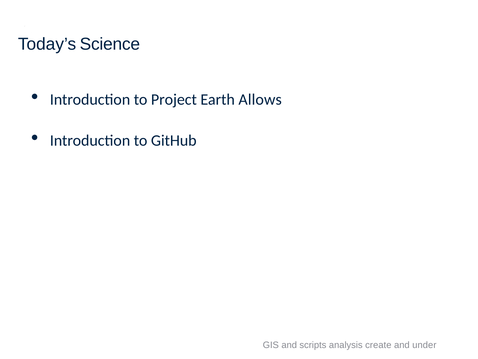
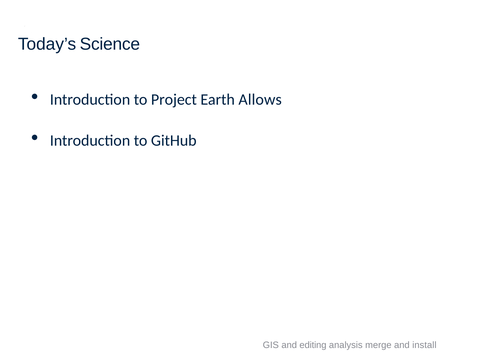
scripts: scripts -> editing
create: create -> merge
under: under -> install
